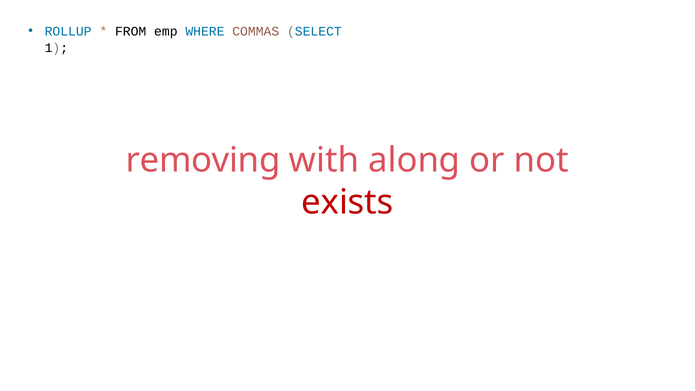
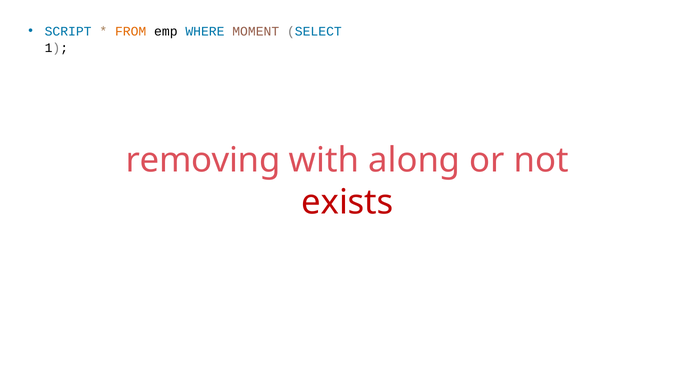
ROLLUP: ROLLUP -> SCRIPT
FROM colour: black -> orange
COMMAS: COMMAS -> MOMENT
